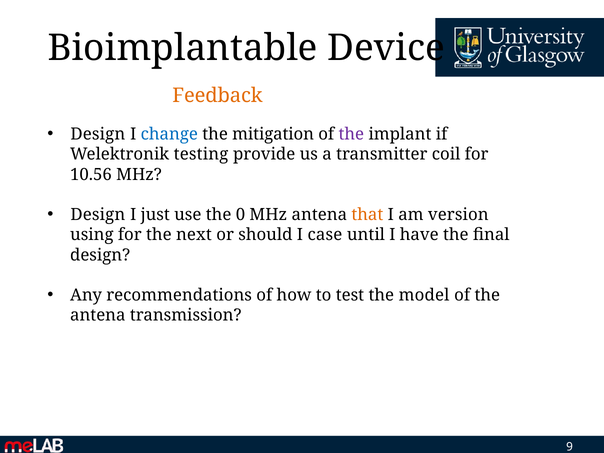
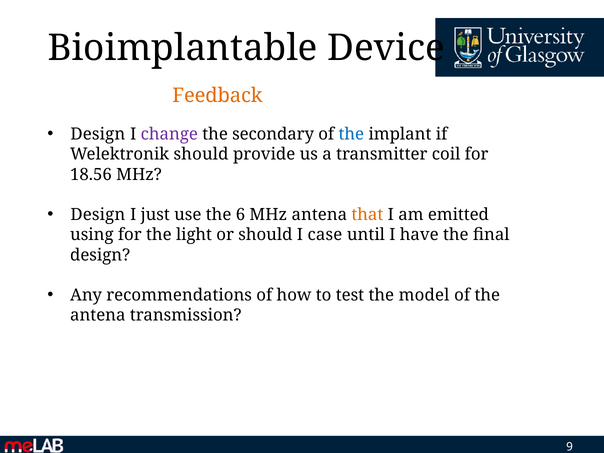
change colour: blue -> purple
mitigation: mitigation -> secondary
the at (351, 134) colour: purple -> blue
Welektronik testing: testing -> should
10.56: 10.56 -> 18.56
0: 0 -> 6
version: version -> emitted
next: next -> light
